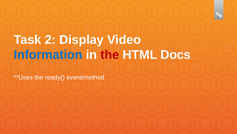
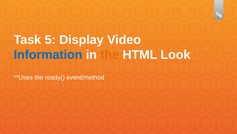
2: 2 -> 5
the at (110, 55) colour: red -> orange
Docs: Docs -> Look
